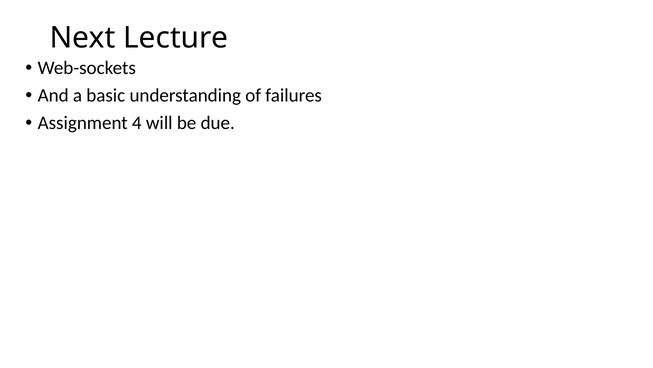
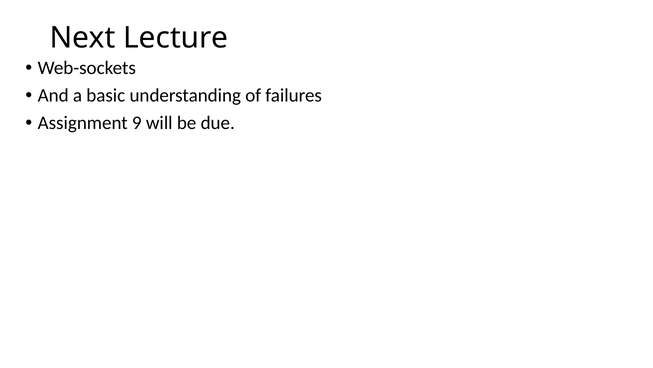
4: 4 -> 9
